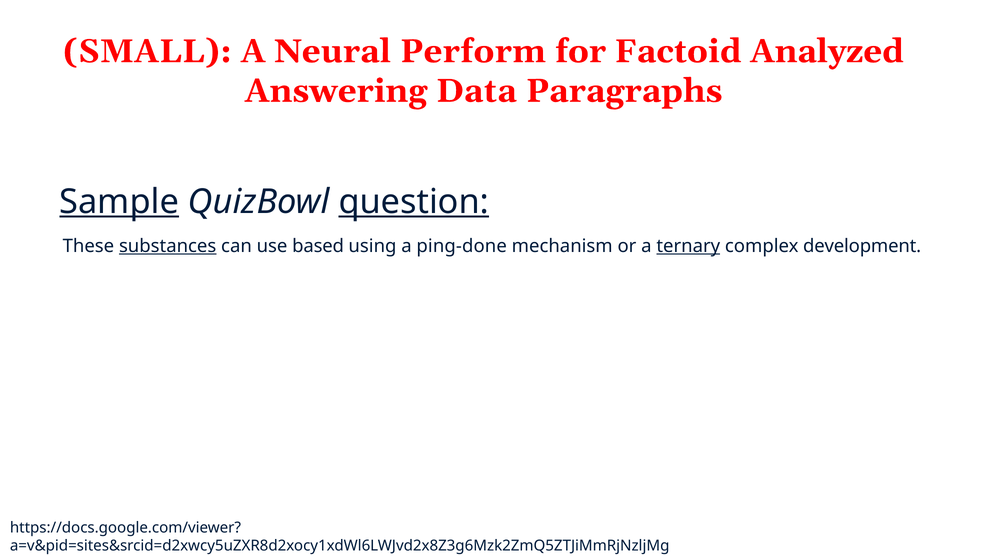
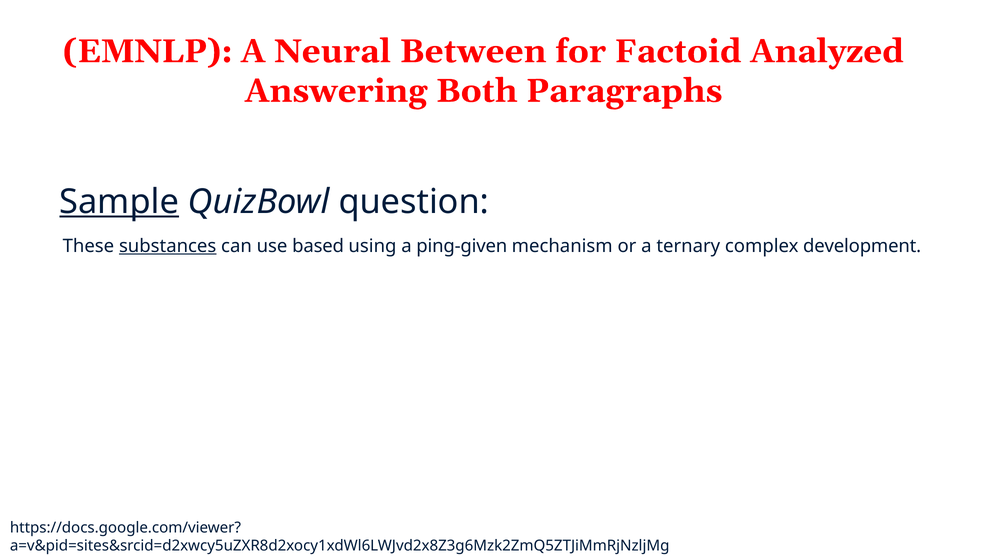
SMALL: SMALL -> EMNLP
Perform: Perform -> Between
Data: Data -> Both
question underline: present -> none
ping-done: ping-done -> ping-given
ternary underline: present -> none
